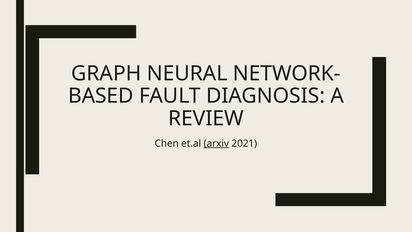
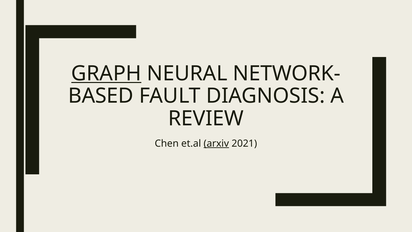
GRAPH underline: none -> present
